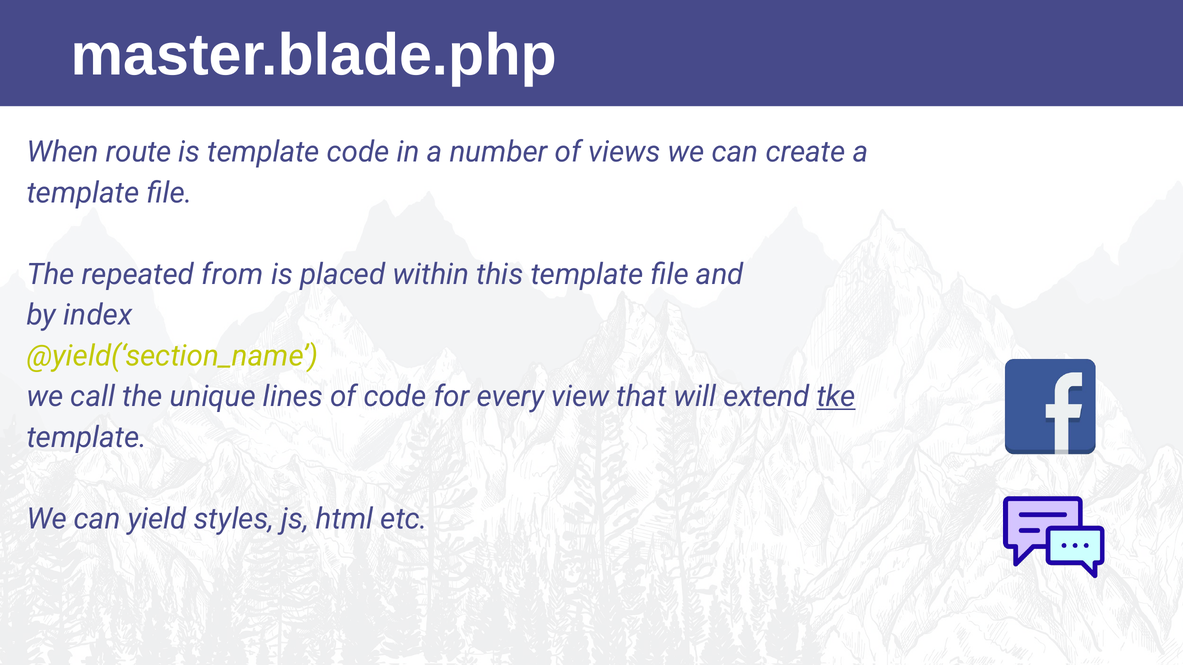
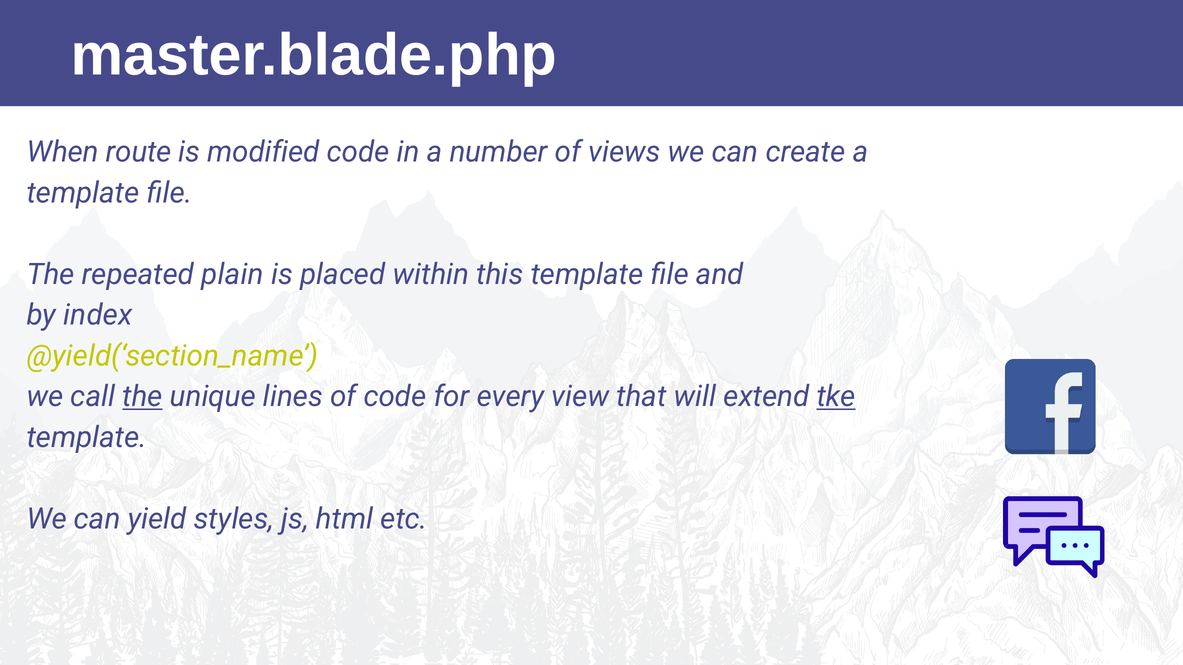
is template: template -> modified
from: from -> plain
the at (143, 397) underline: none -> present
